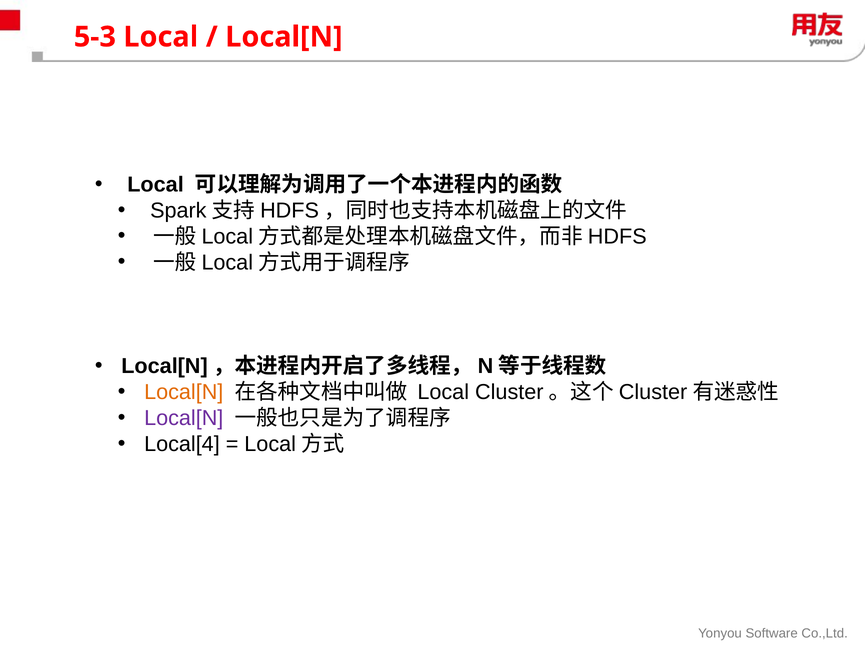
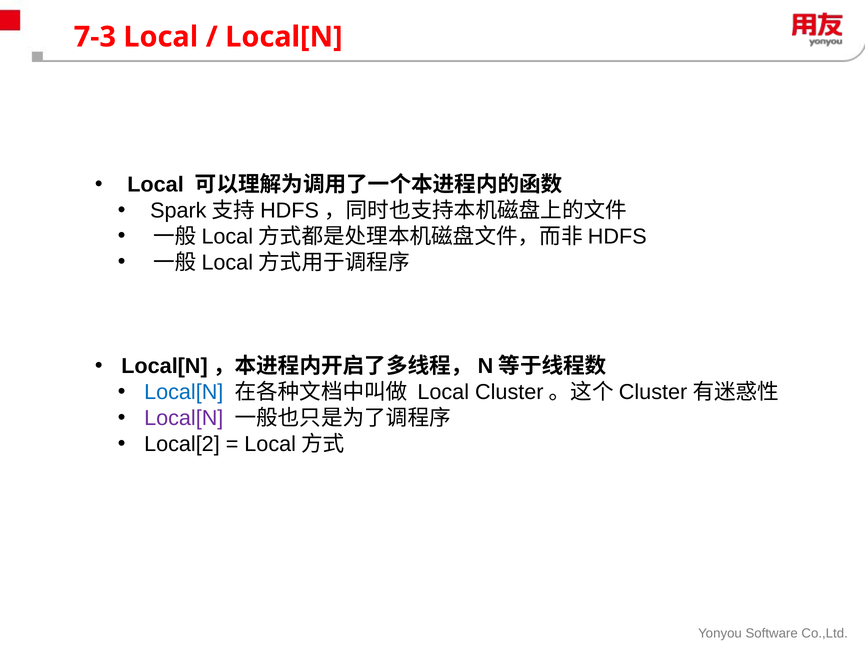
5-3: 5-3 -> 7-3
Local[N at (184, 392) colour: orange -> blue
Local[4: Local[4 -> Local[2
